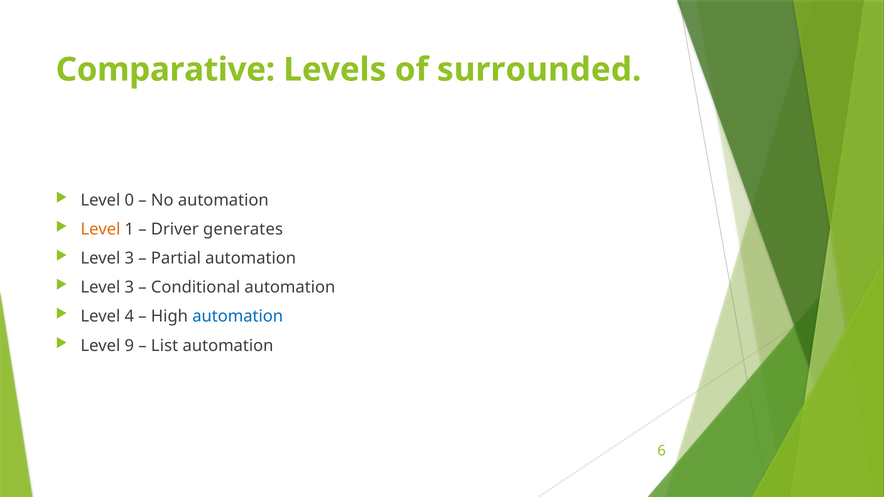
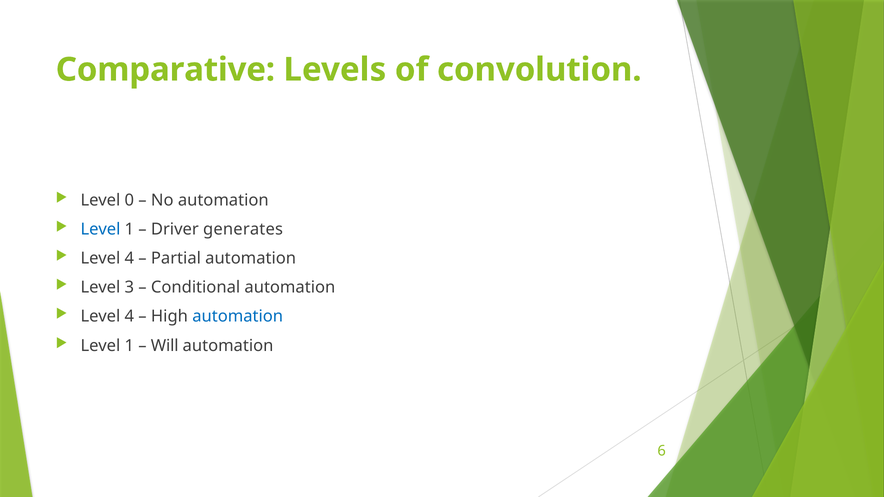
surrounded: surrounded -> convolution
Level at (101, 229) colour: orange -> blue
3 at (129, 258): 3 -> 4
9 at (129, 346): 9 -> 1
List: List -> Will
